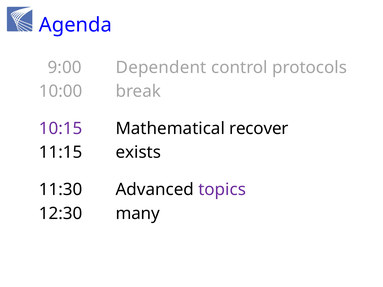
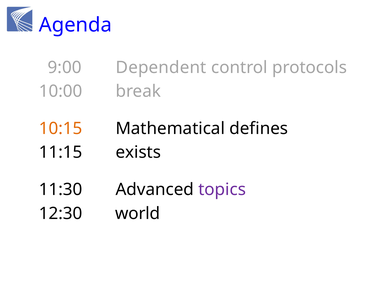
10:15 colour: purple -> orange
recover: recover -> defines
many: many -> world
